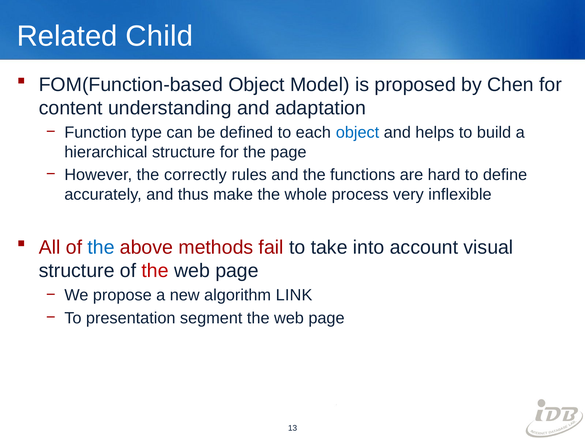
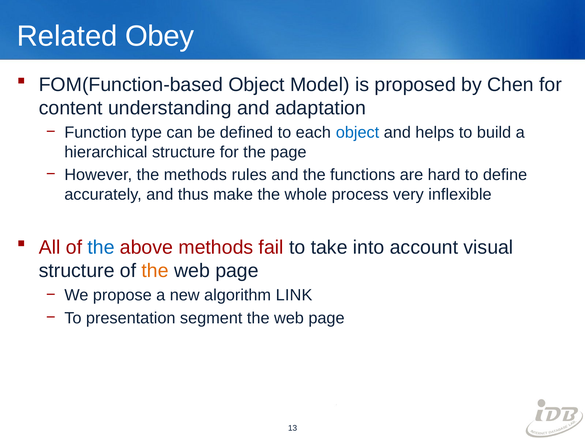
Child: Child -> Obey
the correctly: correctly -> methods
the at (155, 271) colour: red -> orange
